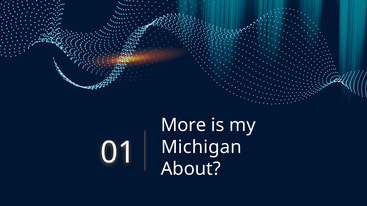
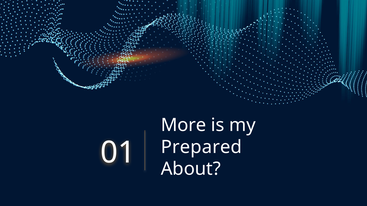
Michigan: Michigan -> Prepared
